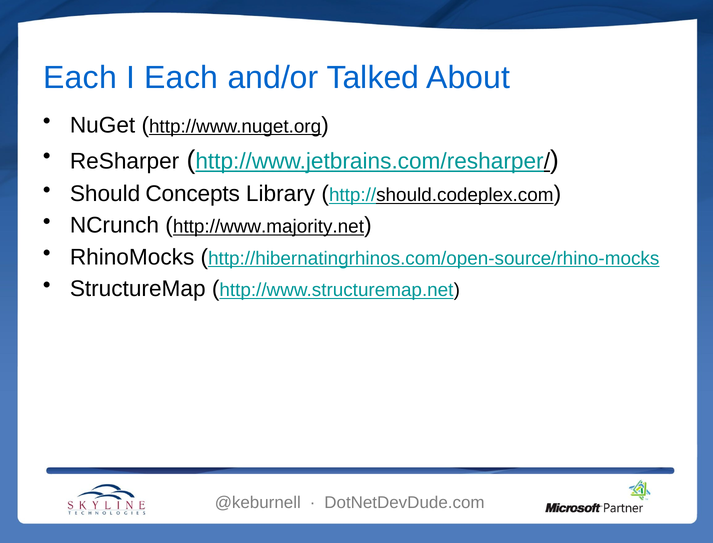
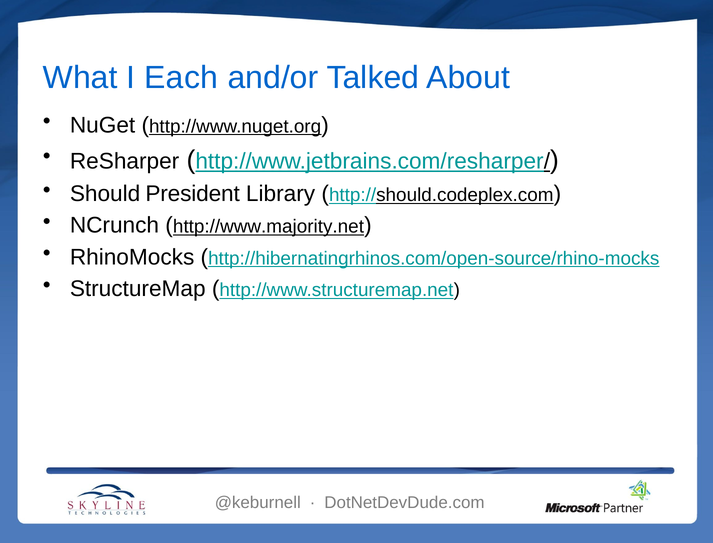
Each at (80, 78): Each -> What
Concepts: Concepts -> President
